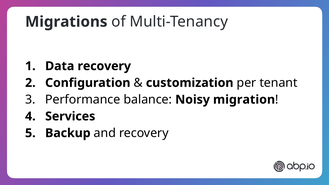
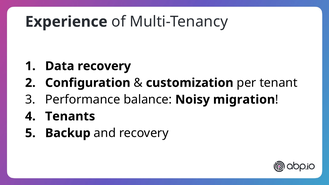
Migrations: Migrations -> Experience
Services: Services -> Tenants
